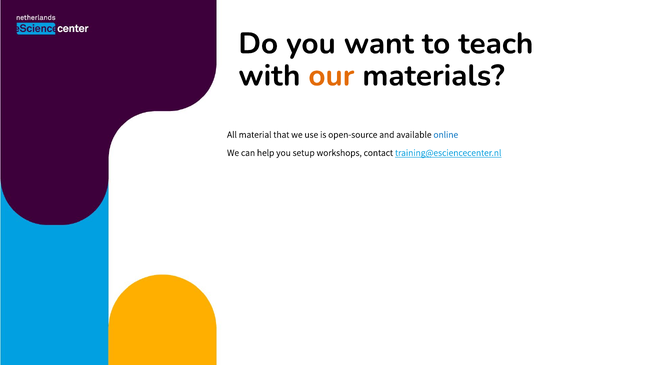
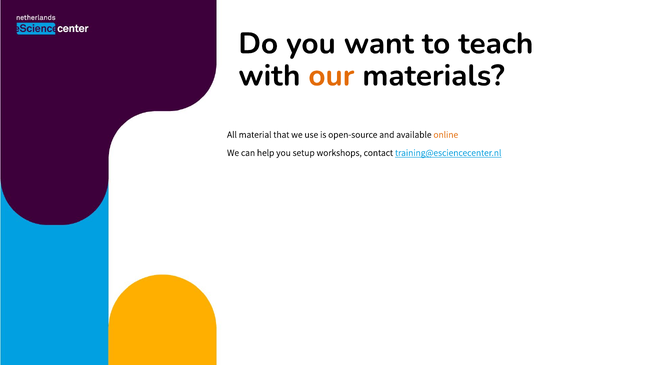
online colour: blue -> orange
